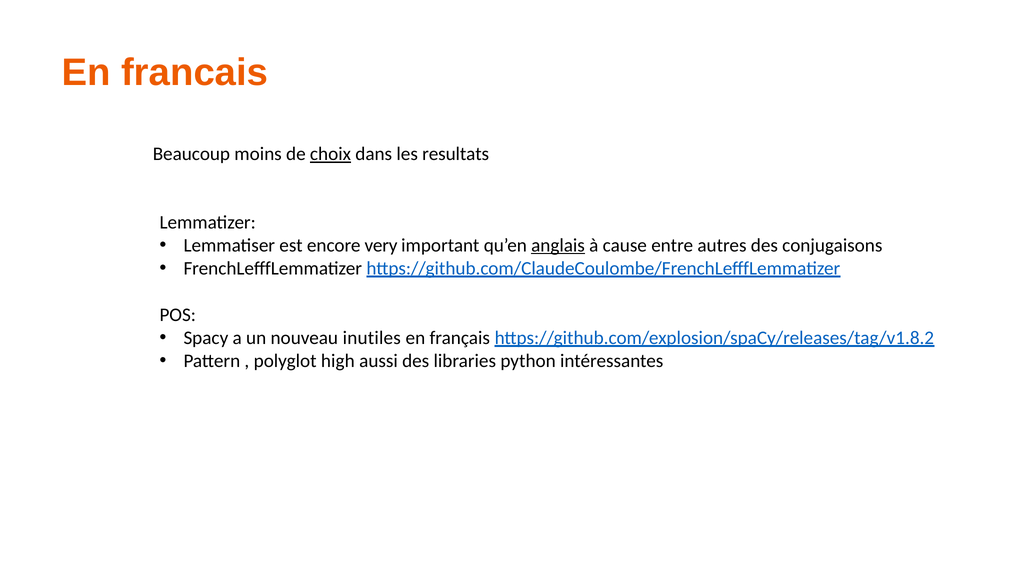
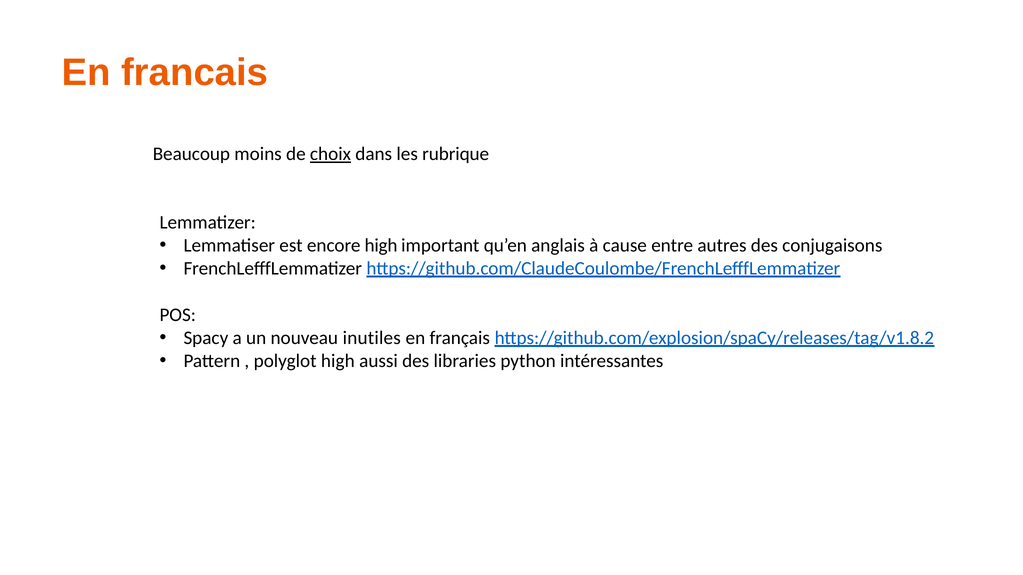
resultats: resultats -> rubrique
encore very: very -> high
anglais underline: present -> none
